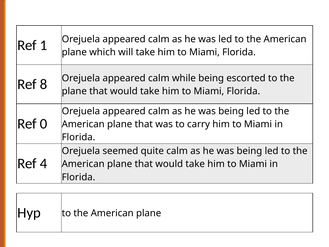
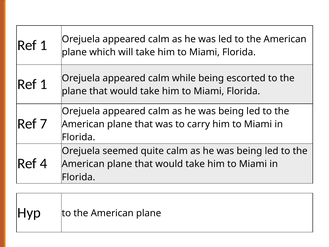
8 at (44, 84): 8 -> 1
0: 0 -> 7
